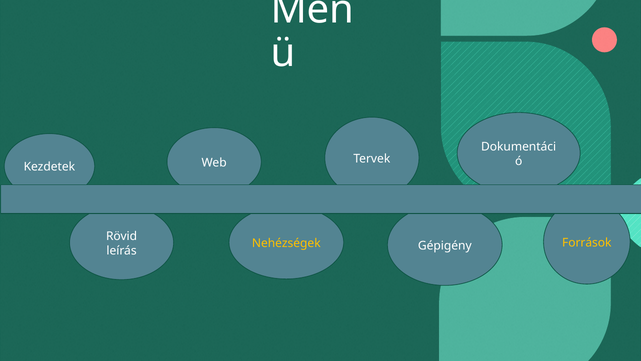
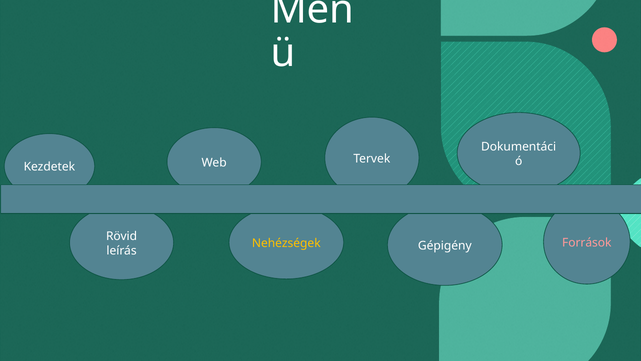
Források colour: yellow -> pink
